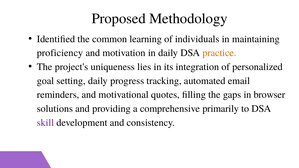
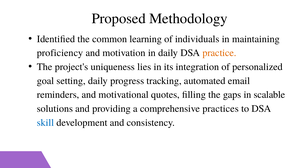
browser: browser -> scalable
primarily: primarily -> practices
skill colour: purple -> blue
